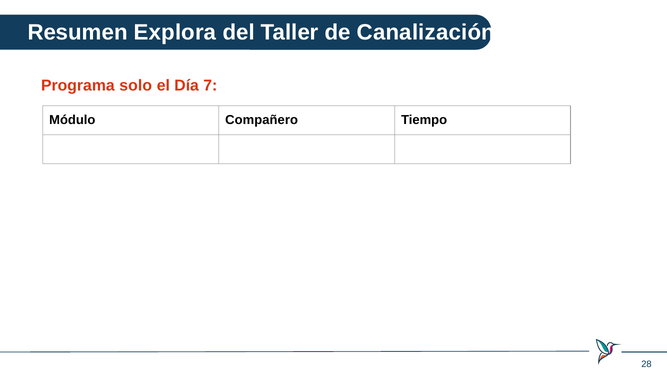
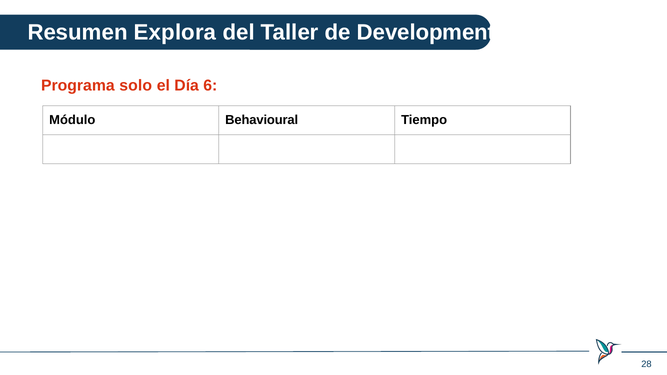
Canalización: Canalización -> Development
7: 7 -> 6
Compañero: Compañero -> Behavioural
